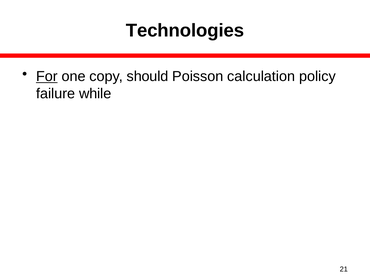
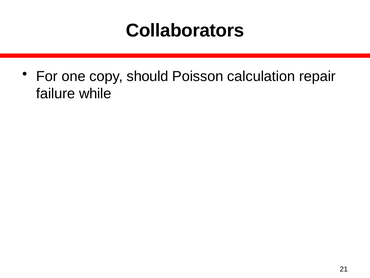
Technologies: Technologies -> Collaborators
For underline: present -> none
policy: policy -> repair
